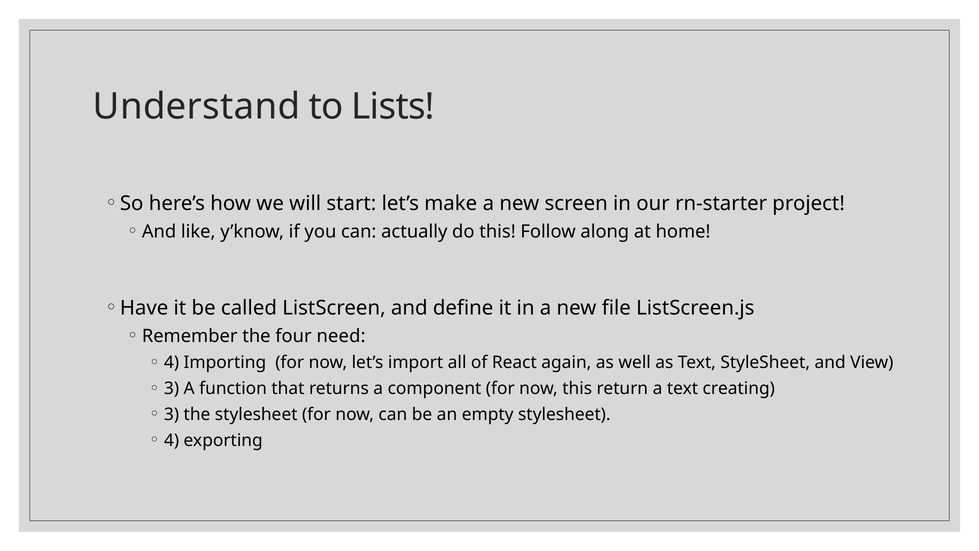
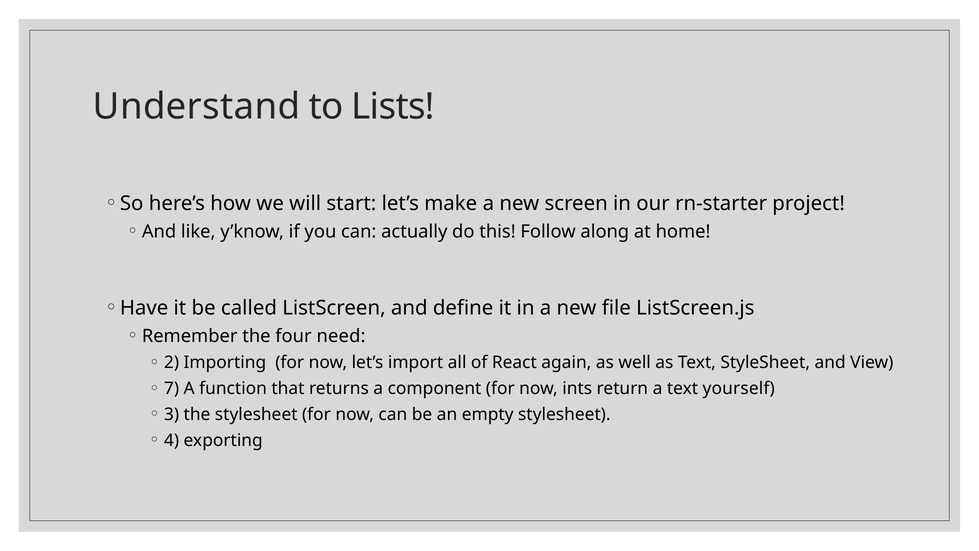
4 at (172, 362): 4 -> 2
3 at (172, 388): 3 -> 7
now this: this -> ints
creating: creating -> yourself
